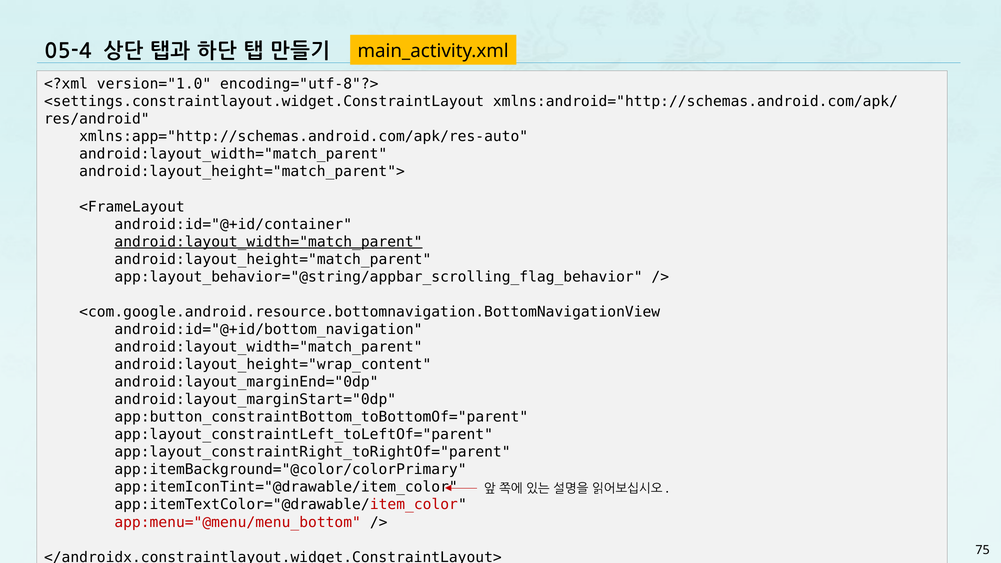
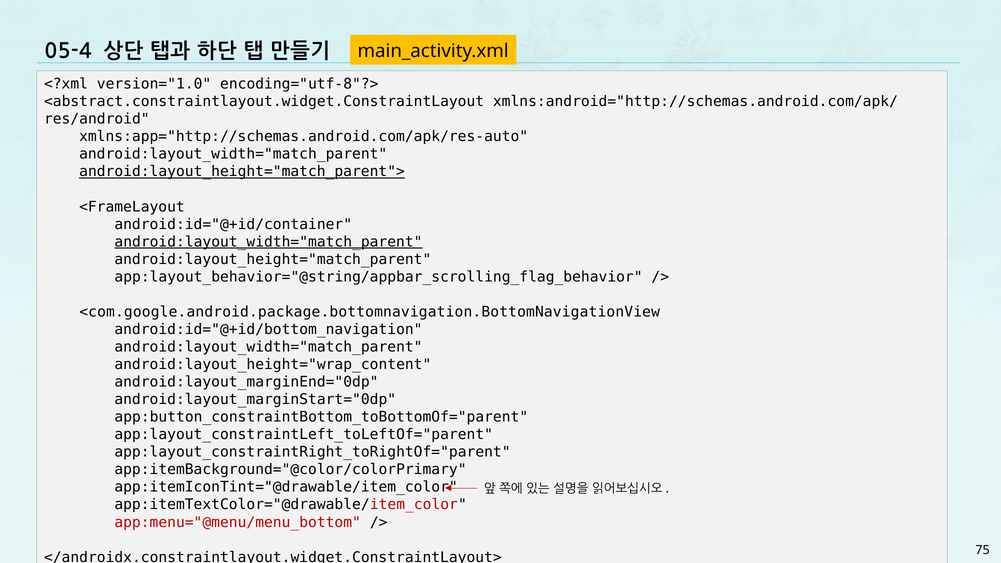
<settings.constraintlayout.widget.ConstraintLayout: <settings.constraintlayout.widget.ConstraintLayout -> <abstract.constraintlayout.widget.ConstraintLayout
android:layout_height="match_parent"> underline: none -> present
<com.google.android.resource.bottomnavigation.BottomNavigationView: <com.google.android.resource.bottomnavigation.BottomNavigationView -> <com.google.android.package.bottomnavigation.BottomNavigationView
